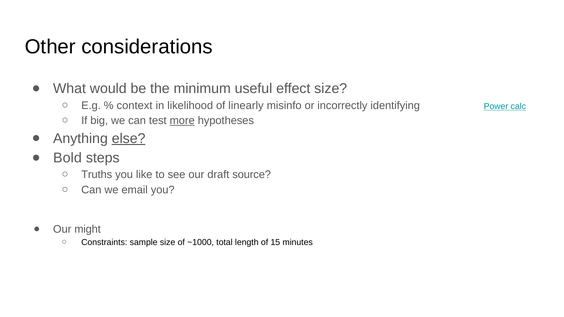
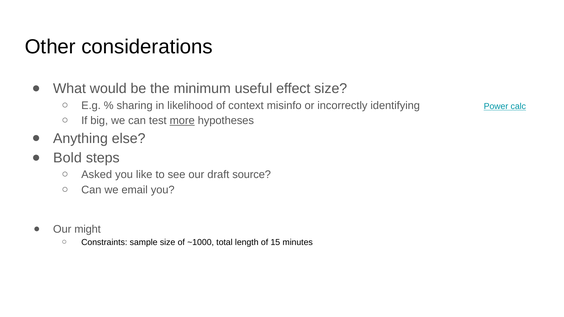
context: context -> sharing
linearly: linearly -> context
else underline: present -> none
Truths: Truths -> Asked
